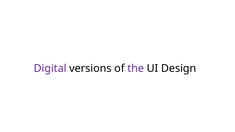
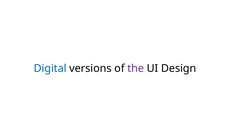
Digital colour: purple -> blue
